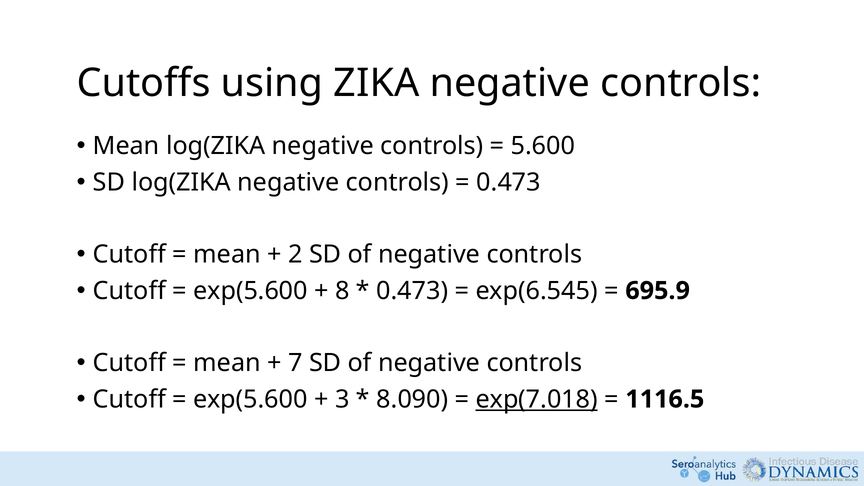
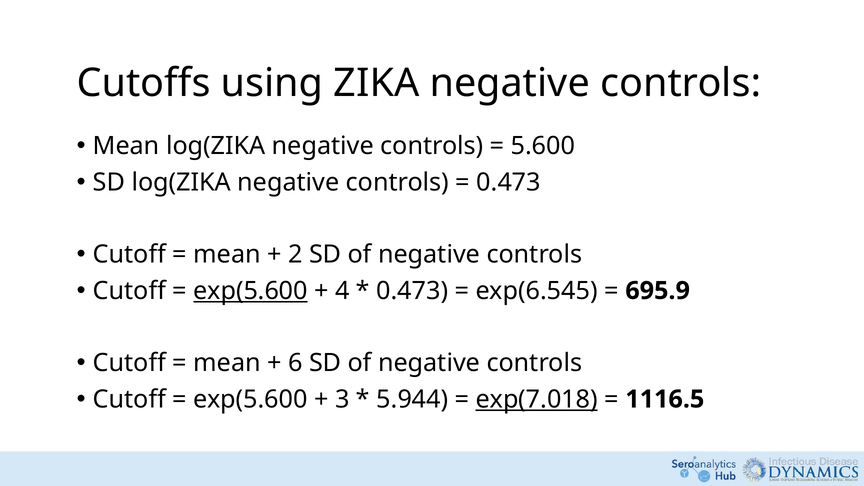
exp(5.600 at (251, 291) underline: none -> present
8: 8 -> 4
7: 7 -> 6
8.090: 8.090 -> 5.944
